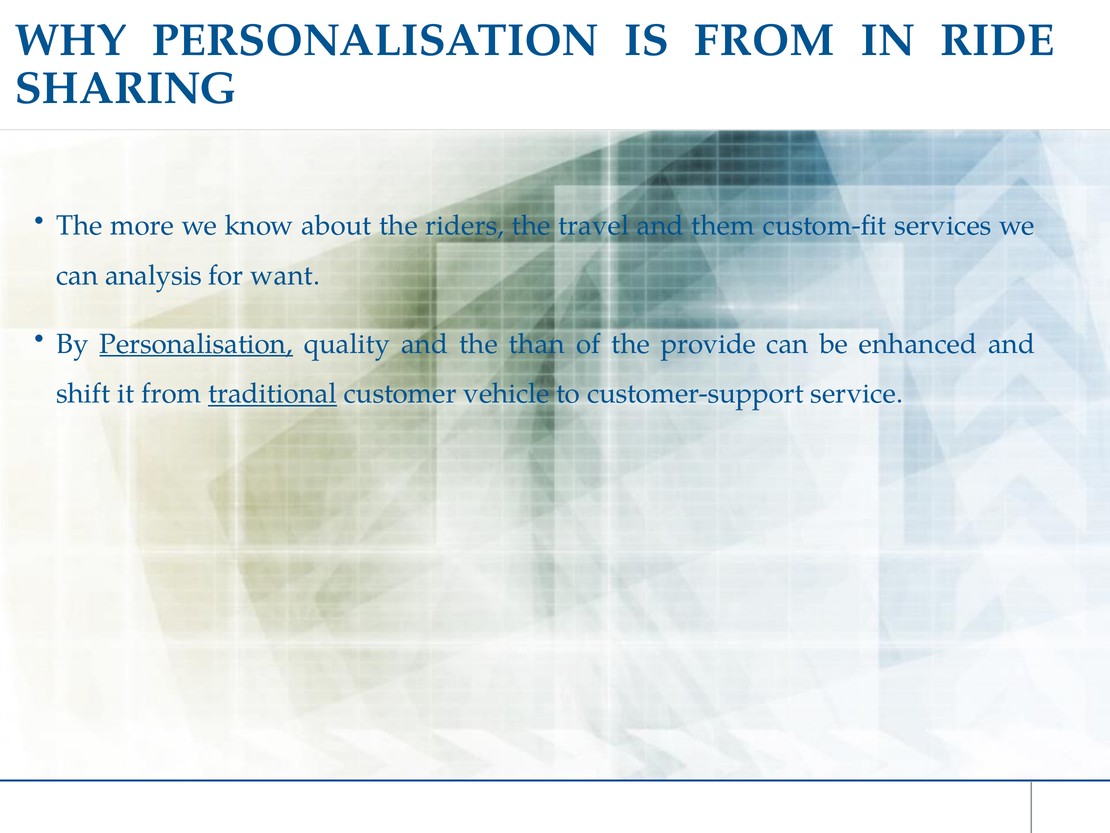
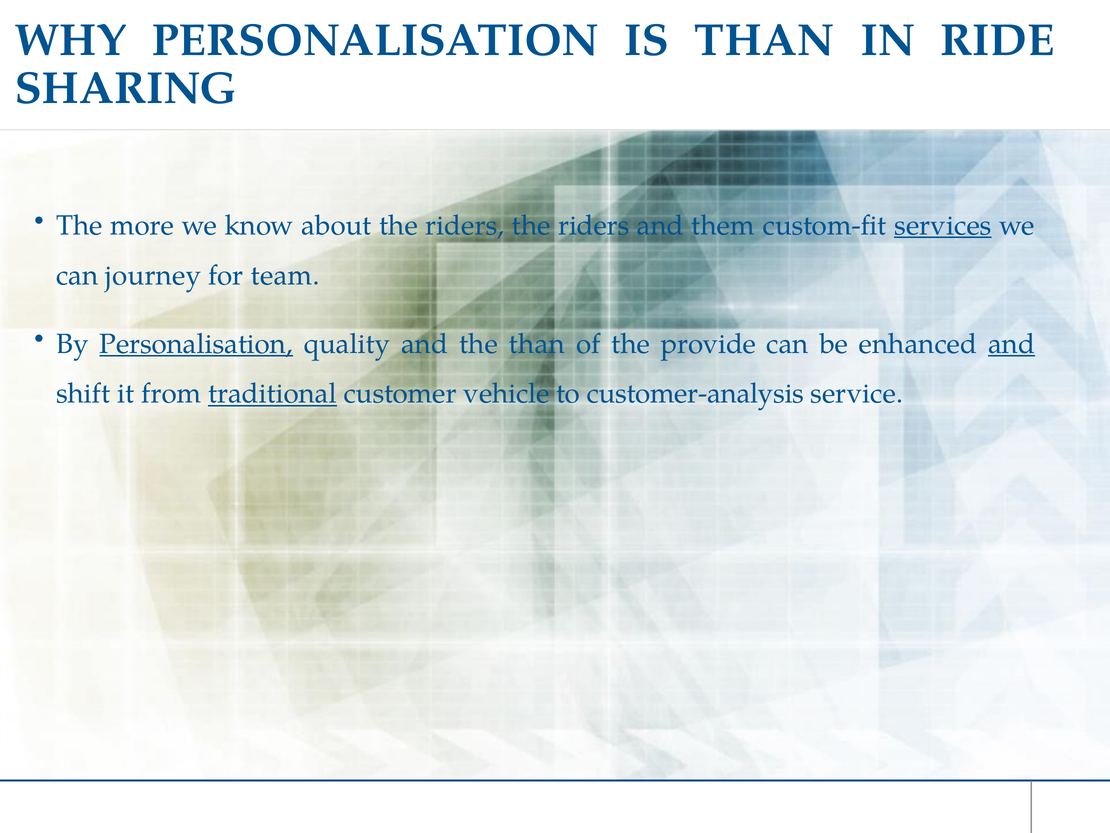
IS FROM: FROM -> THAN
riders the travel: travel -> riders
services underline: none -> present
analysis: analysis -> journey
want: want -> team
and at (1012, 344) underline: none -> present
customer-support: customer-support -> customer-analysis
